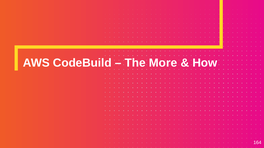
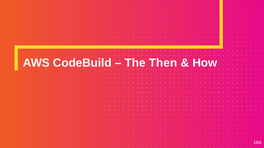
More: More -> Then
